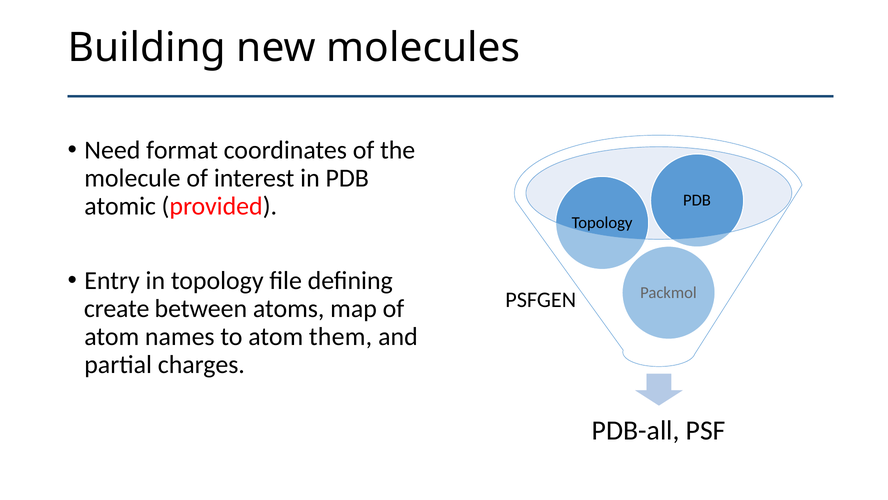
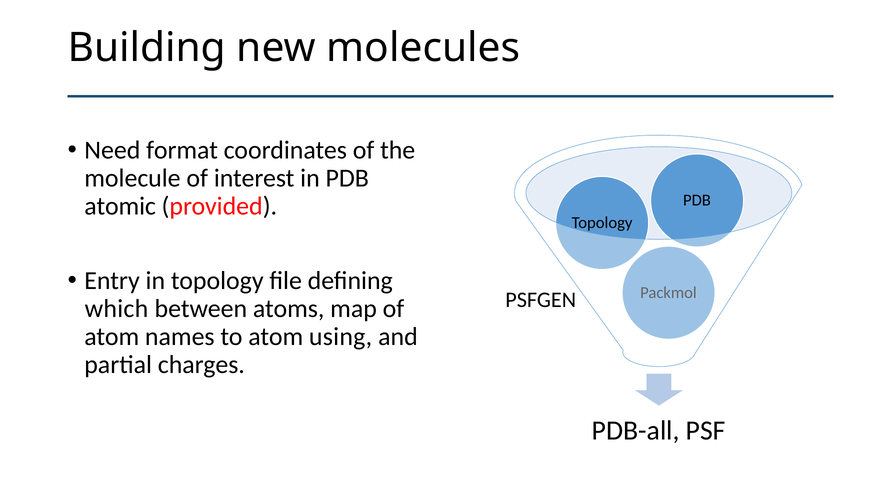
create: create -> which
them: them -> using
